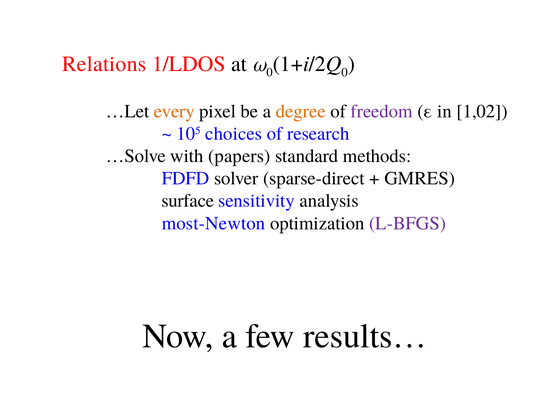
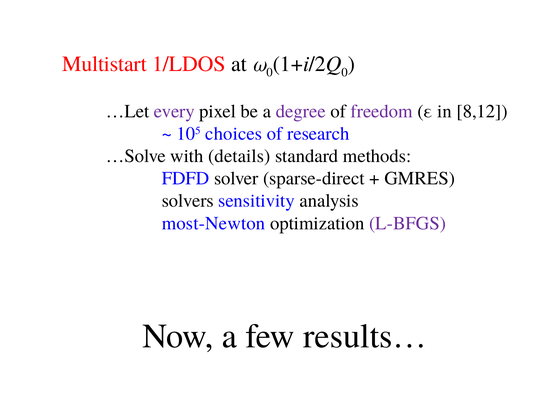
Relations: Relations -> Multistart
every colour: orange -> purple
degree colour: orange -> purple
1,02: 1,02 -> 8,12
papers: papers -> details
surface: surface -> solvers
